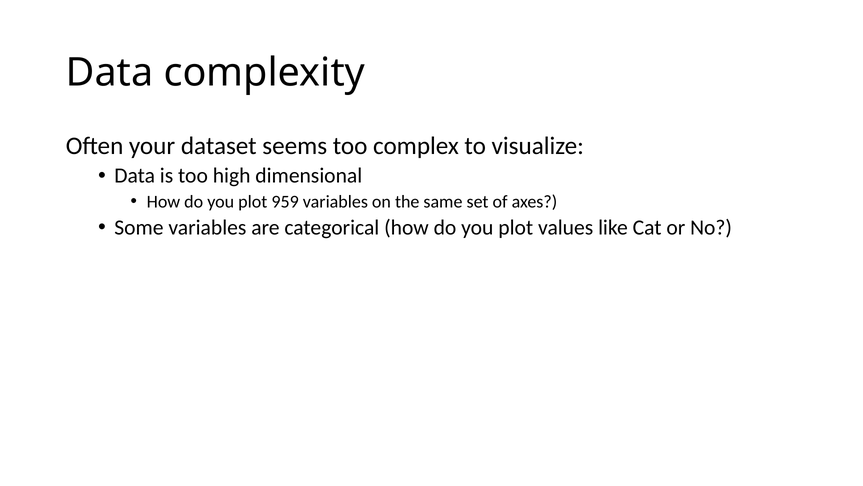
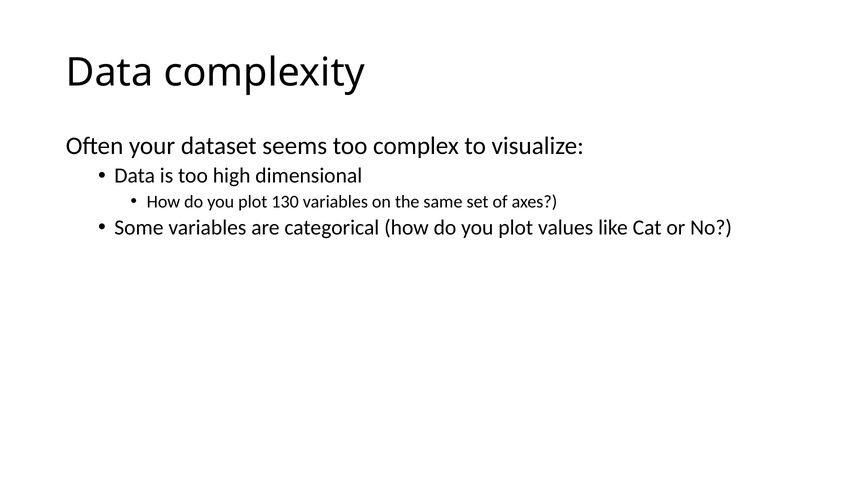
959: 959 -> 130
